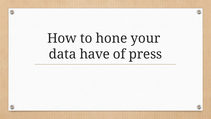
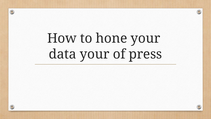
data have: have -> your
